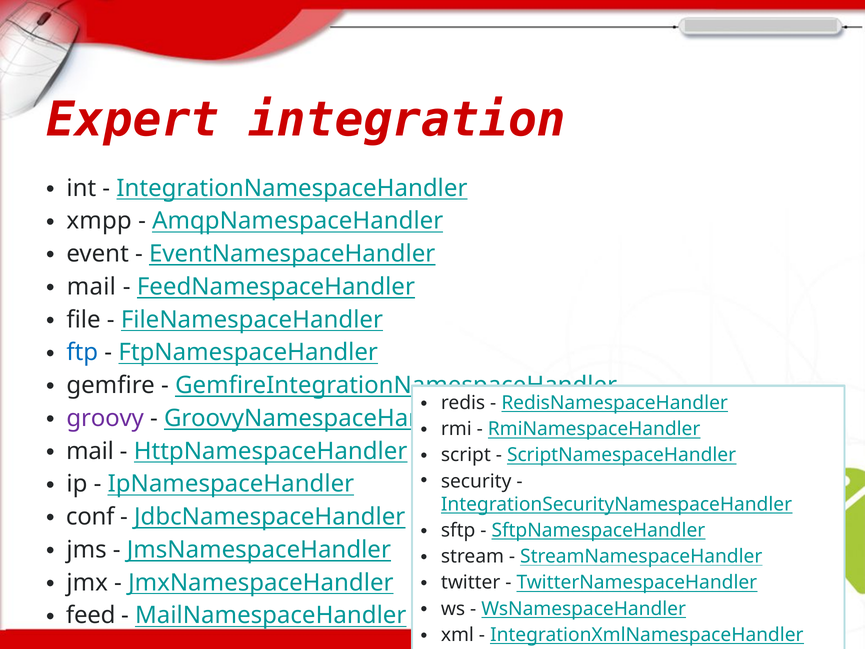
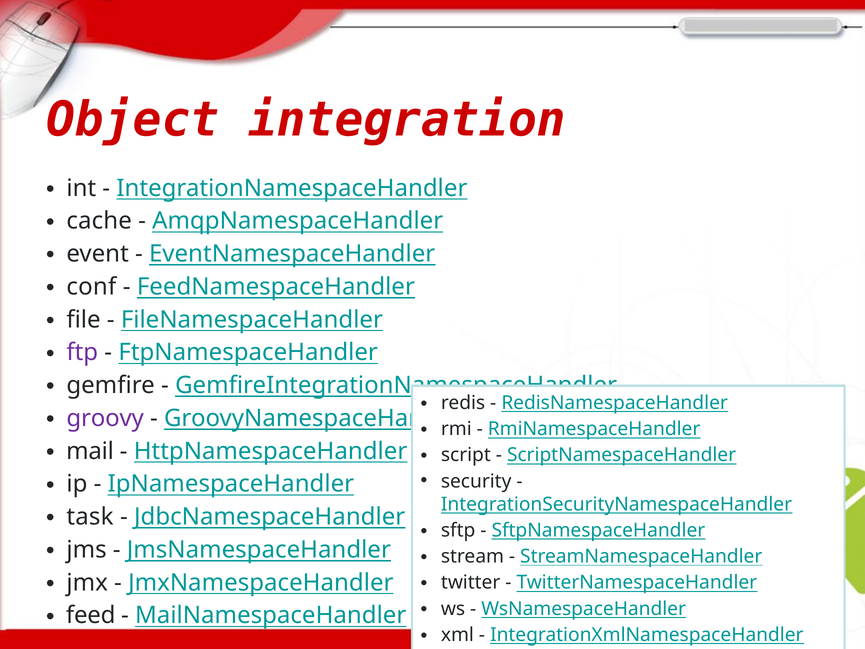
Expert: Expert -> Object
xmpp at (99, 221): xmpp -> cache
mail at (91, 287): mail -> conf
ftp colour: blue -> purple
conf: conf -> task
